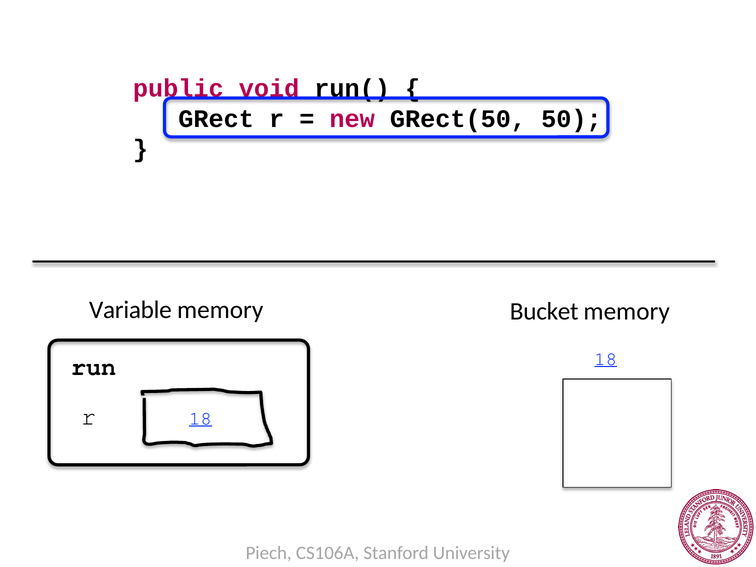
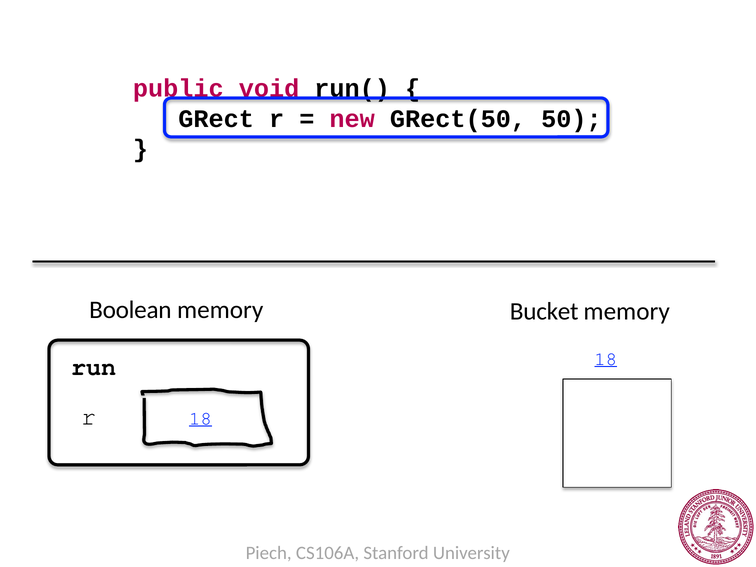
Variable: Variable -> Boolean
